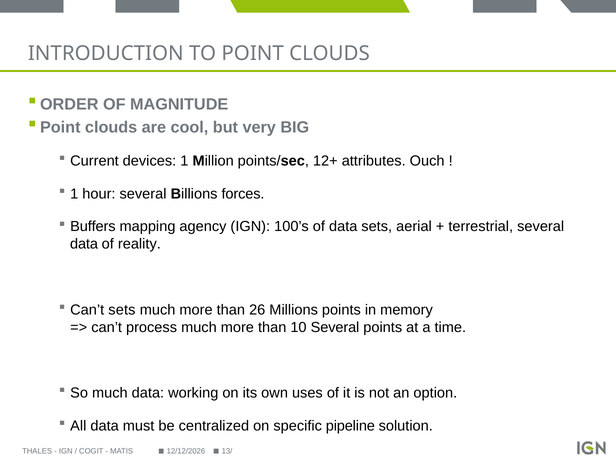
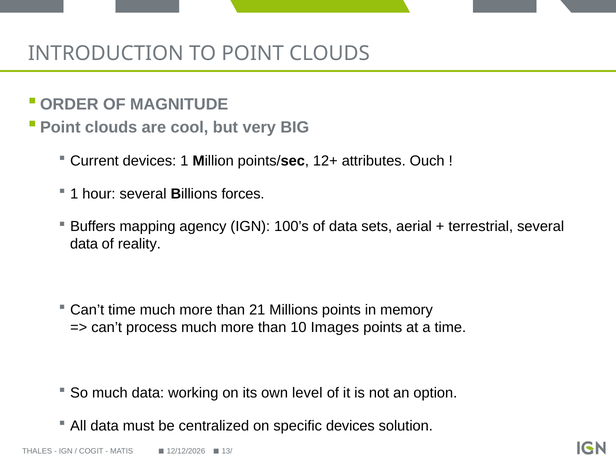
Can’t sets: sets -> time
26: 26 -> 21
10 Several: Several -> Images
uses: uses -> level
specific pipeline: pipeline -> devices
